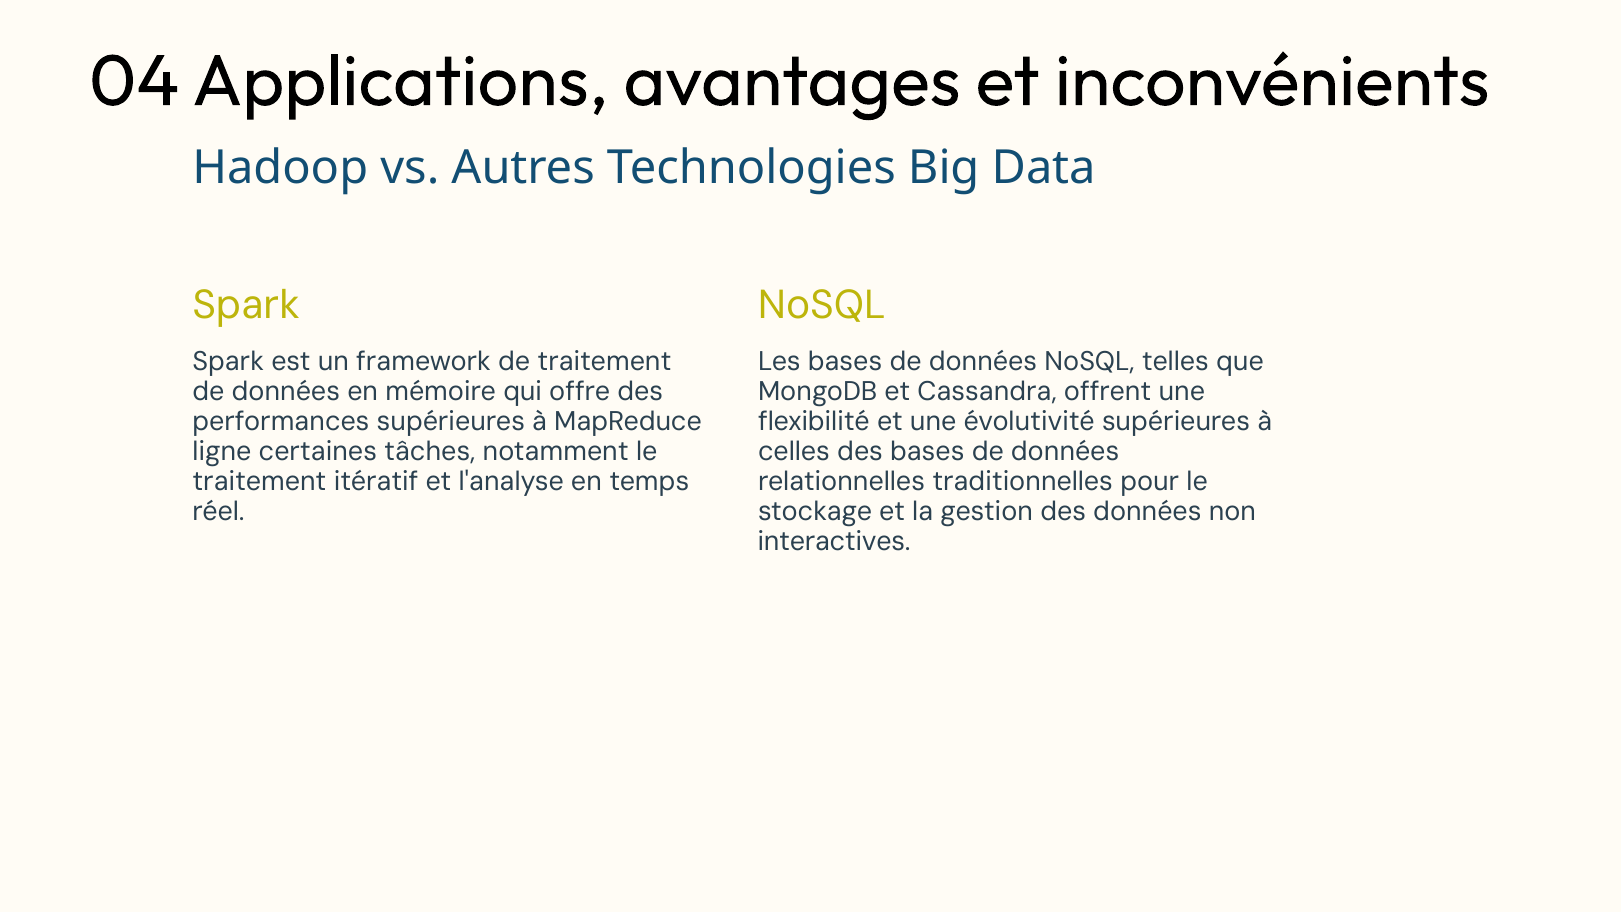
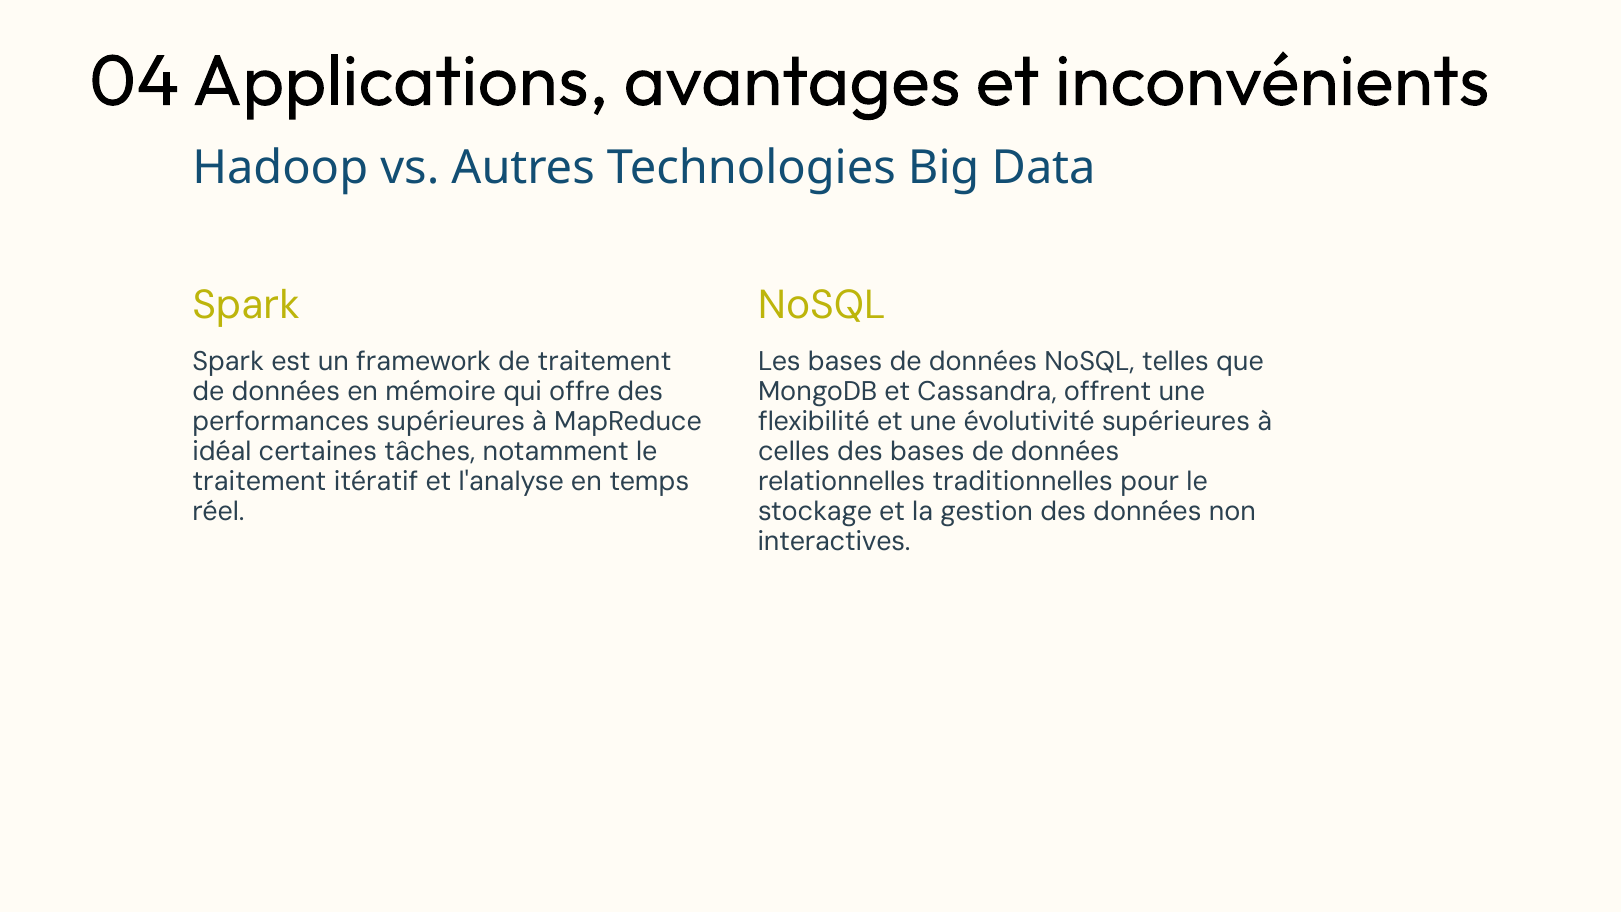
ligne: ligne -> idéal
